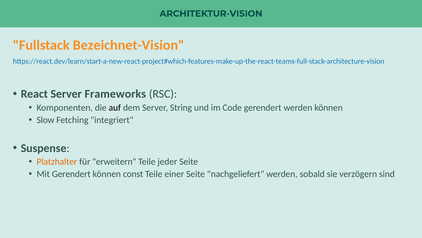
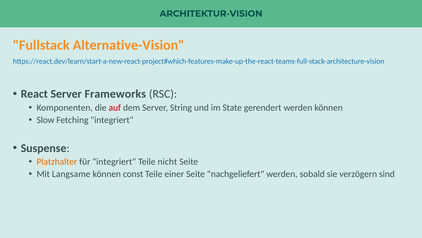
Bezeichnet-Vision: Bezeichnet-Vision -> Alternative-Vision
auf colour: black -> red
Code: Code -> State
für erweitern: erweitern -> integriert
jeder: jeder -> nicht
Mit Gerendert: Gerendert -> Langsame
